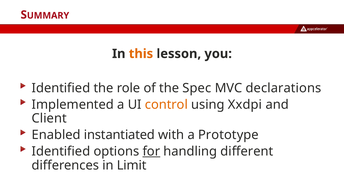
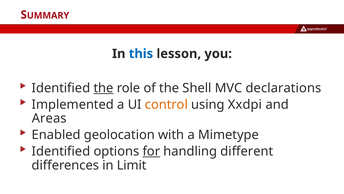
this colour: orange -> blue
the at (103, 88) underline: none -> present
Spec: Spec -> Shell
Client: Client -> Areas
instantiated: instantiated -> geolocation
Prototype: Prototype -> Mimetype
